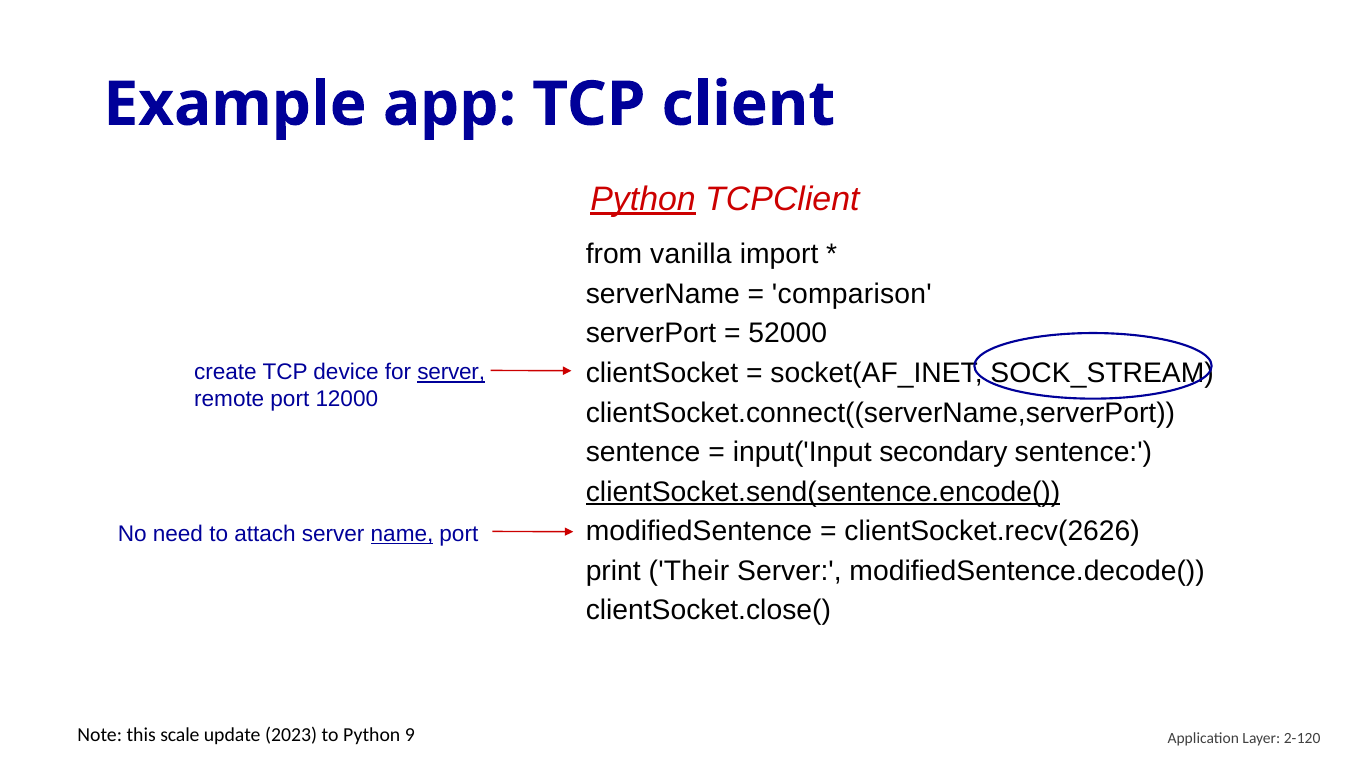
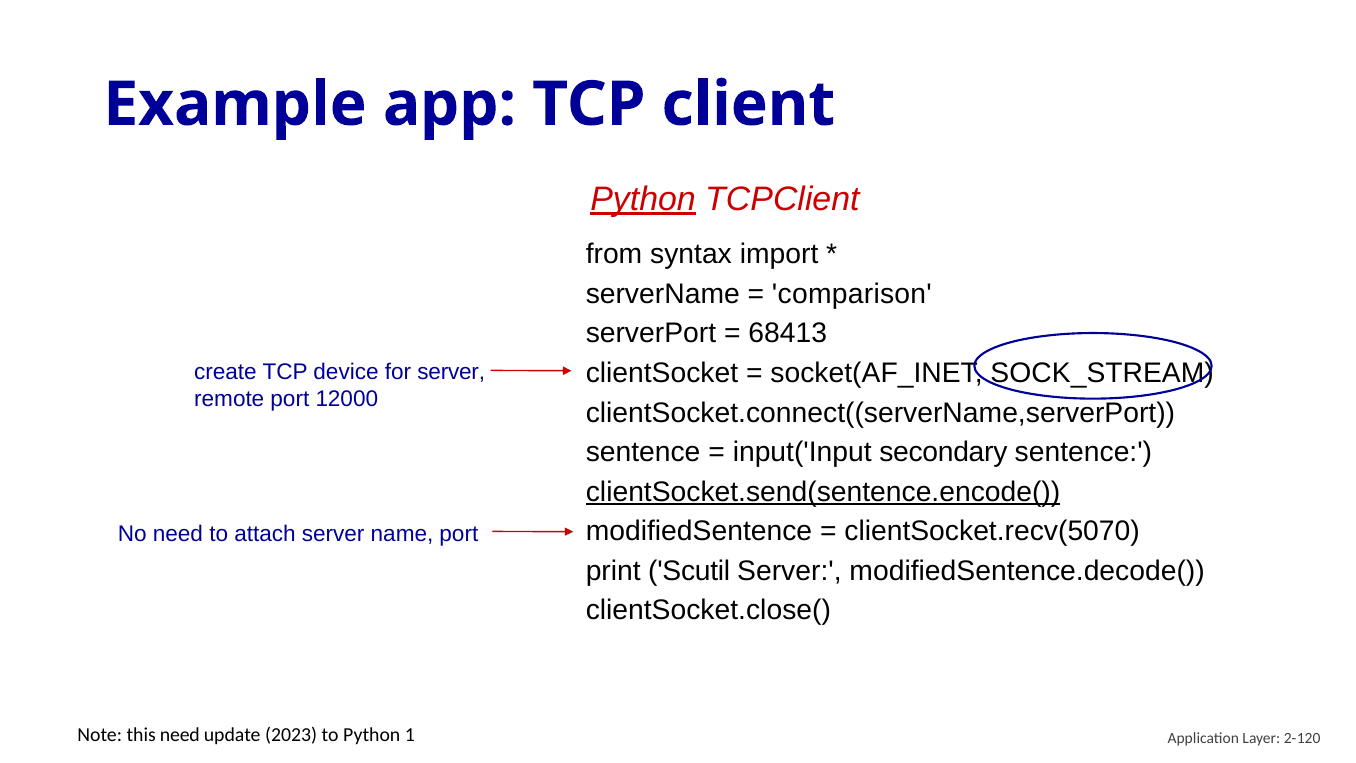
vanilla: vanilla -> syntax
52000: 52000 -> 68413
server at (451, 372) underline: present -> none
clientSocket.recv(2626: clientSocket.recv(2626 -> clientSocket.recv(5070
name underline: present -> none
Their: Their -> Scutil
this scale: scale -> need
9: 9 -> 1
